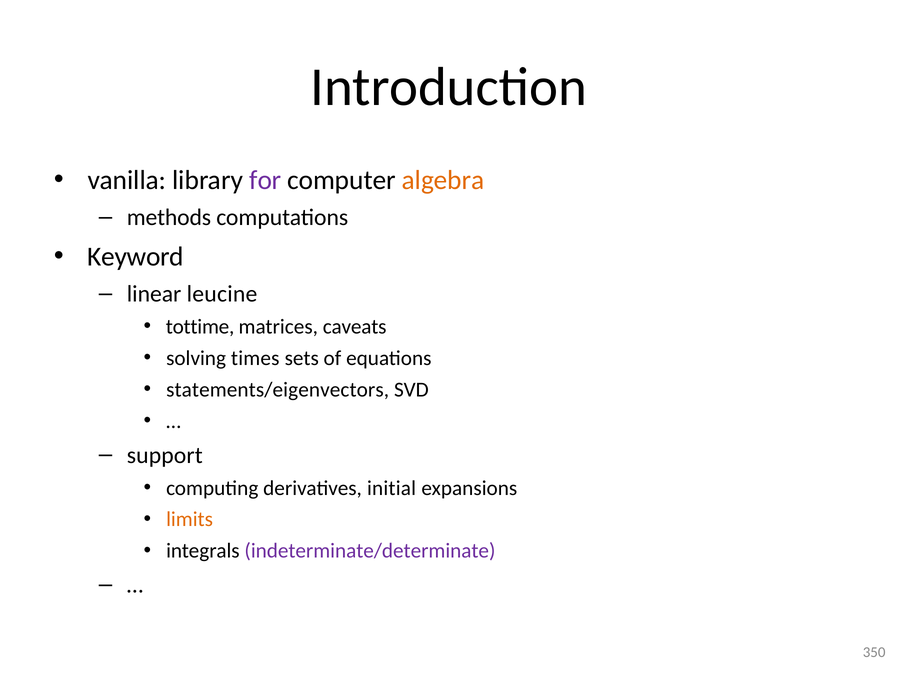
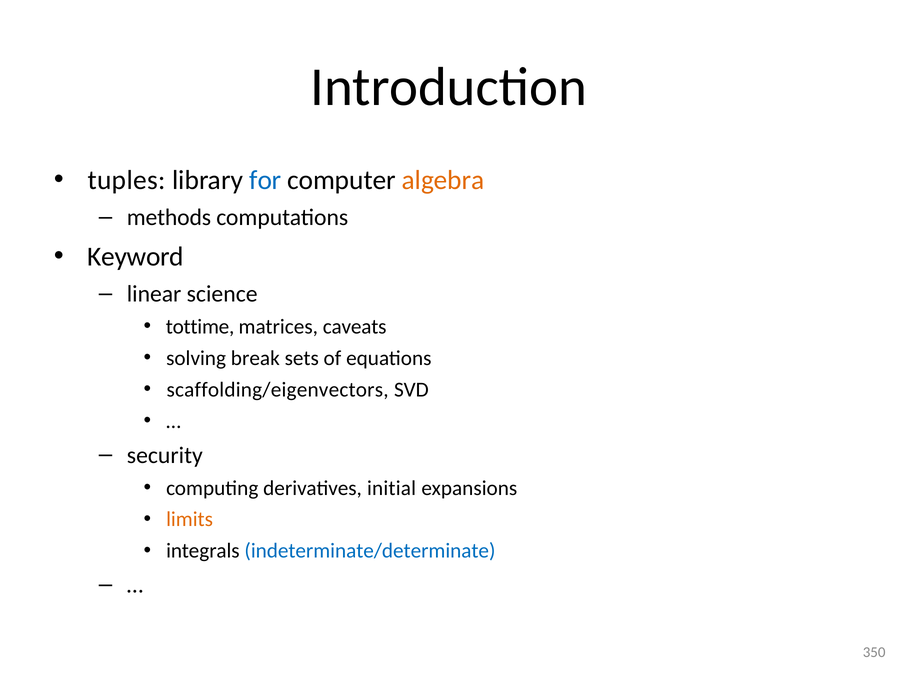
vanilla: vanilla -> tuples
for colour: purple -> blue
leucine: leucine -> science
times: times -> break
statements/eigenvectors: statements/eigenvectors -> scaffolding/eigenvectors
support: support -> security
indeterminate/determinate colour: purple -> blue
